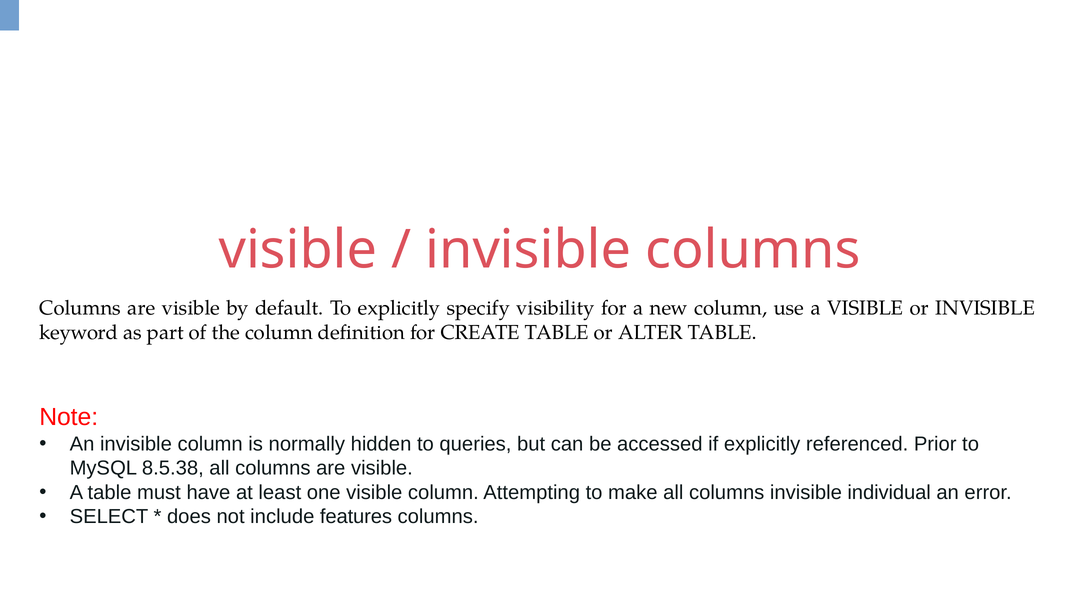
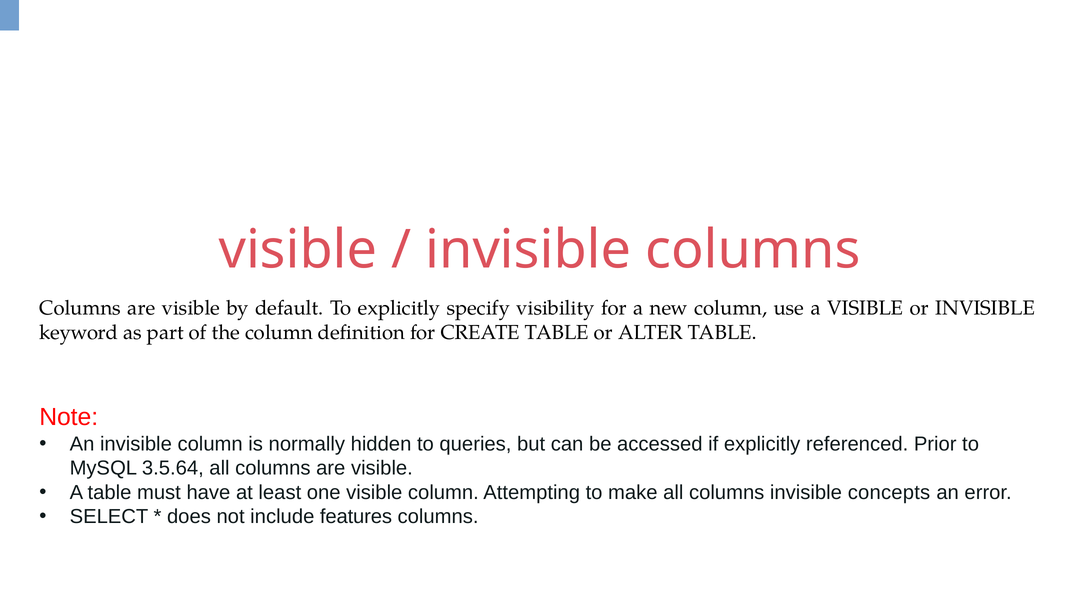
8.5.38: 8.5.38 -> 3.5.64
individual: individual -> concepts
